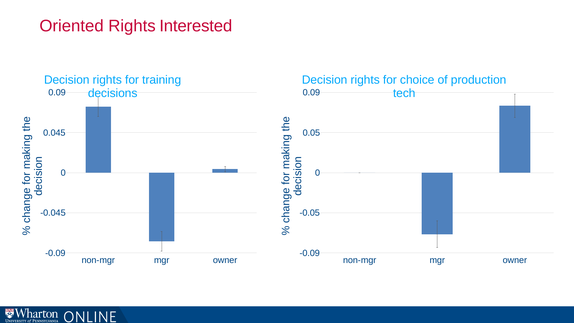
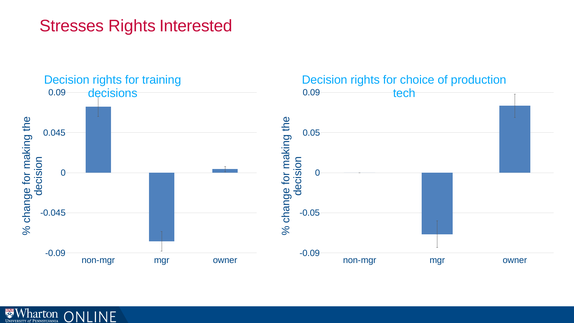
Oriented: Oriented -> Stresses
